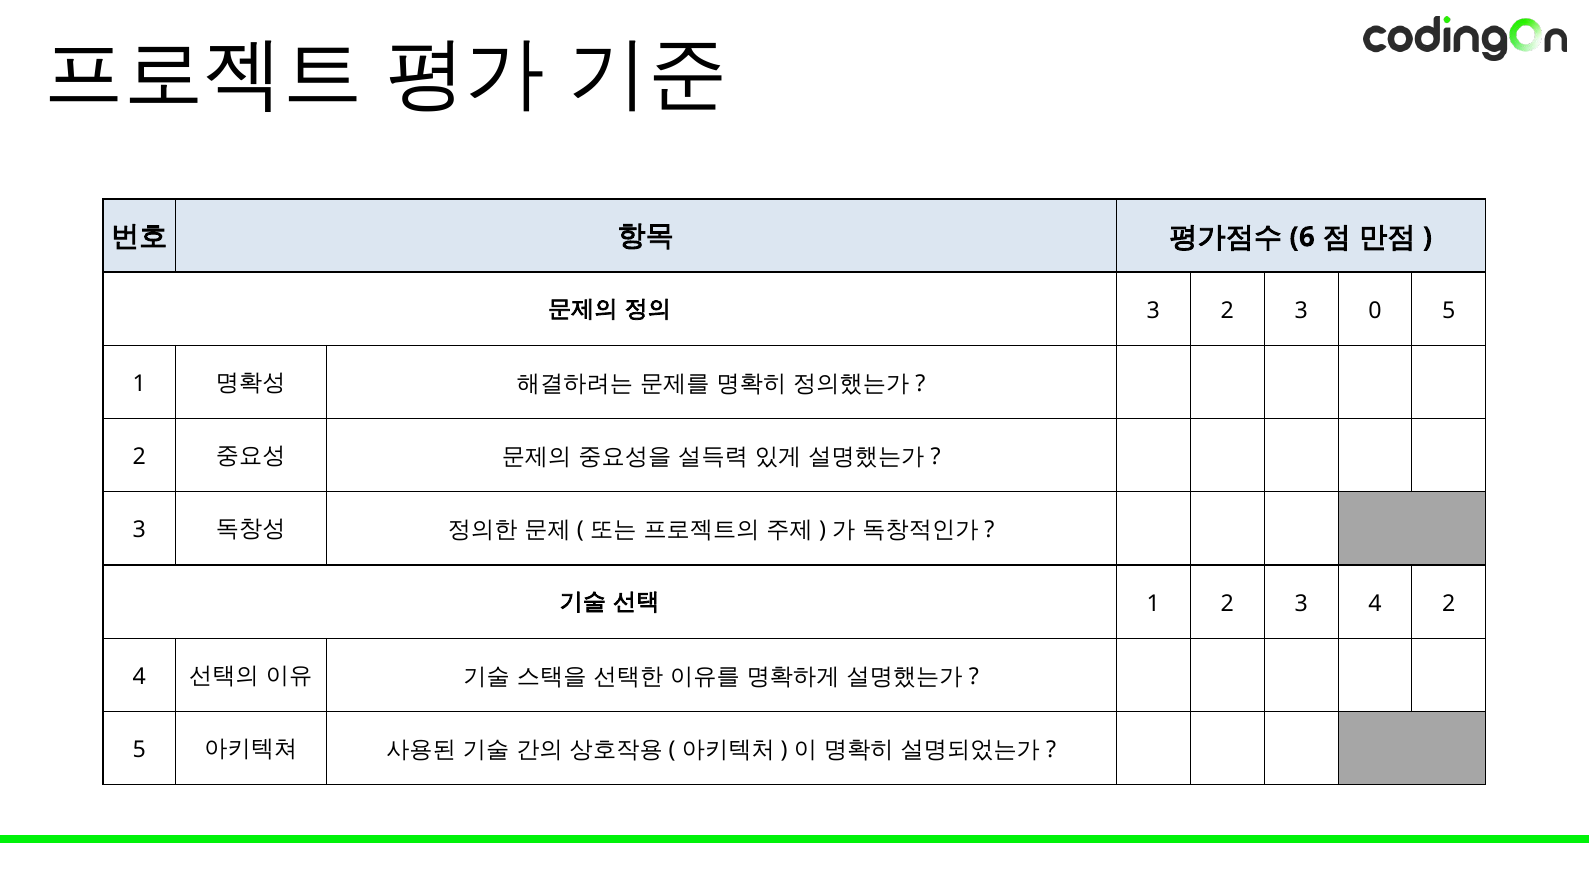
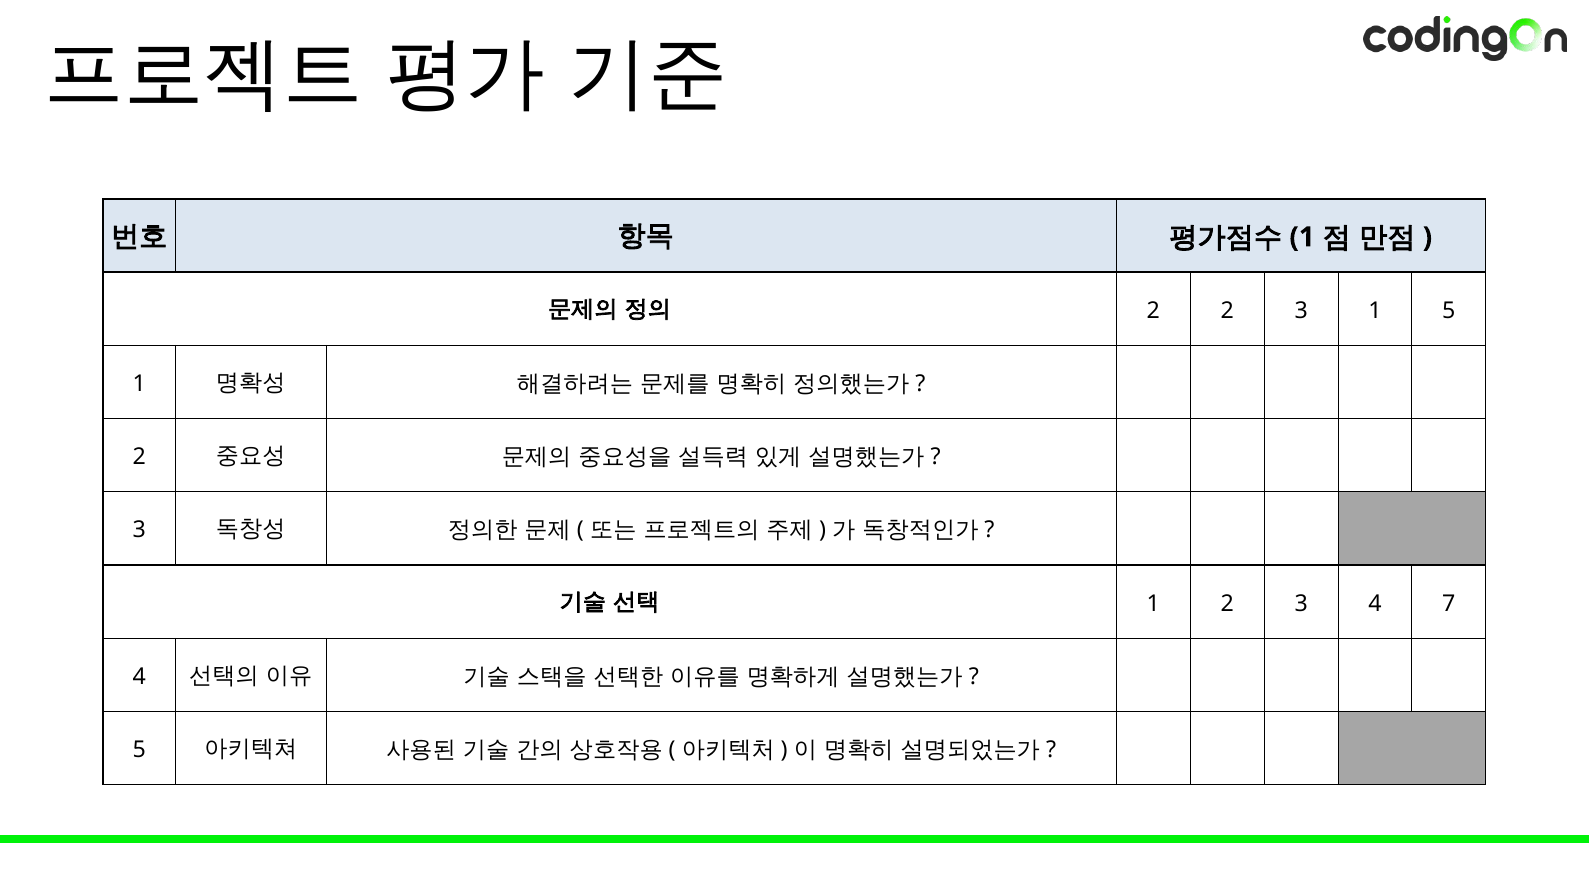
6 at (1302, 237): 6 -> 1
3 at (1153, 311): 3 -> 2
3 0: 0 -> 1
4 2: 2 -> 7
